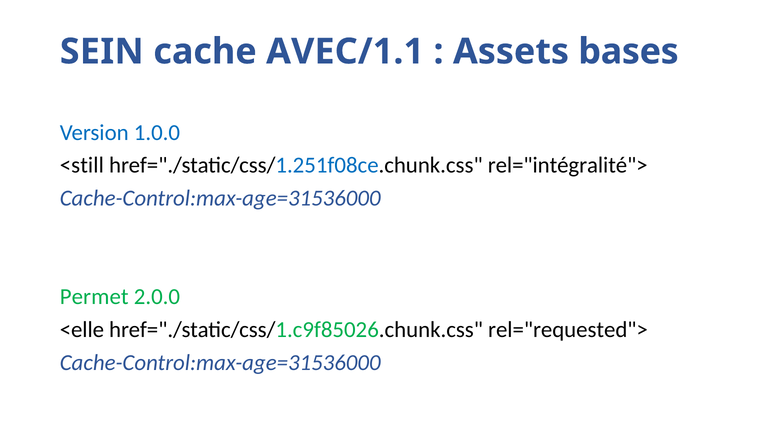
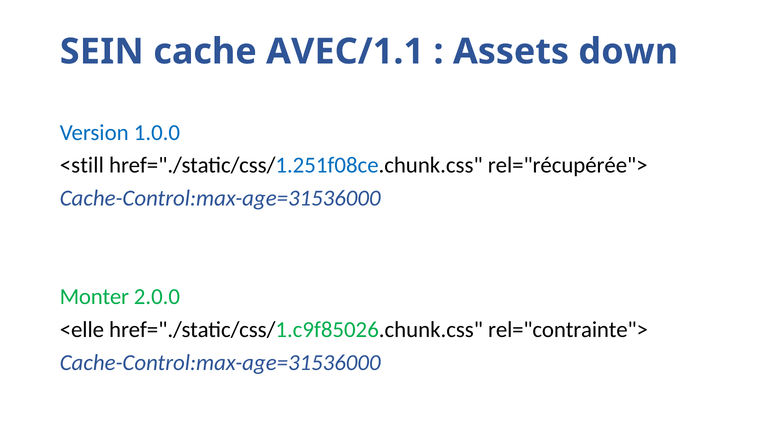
bases: bases -> down
rel="intégralité">: rel="intégralité"> -> rel="récupérée">
Permet: Permet -> Monter
rel="requested">: rel="requested"> -> rel="contrainte">
